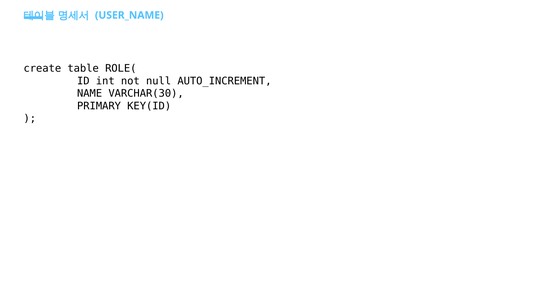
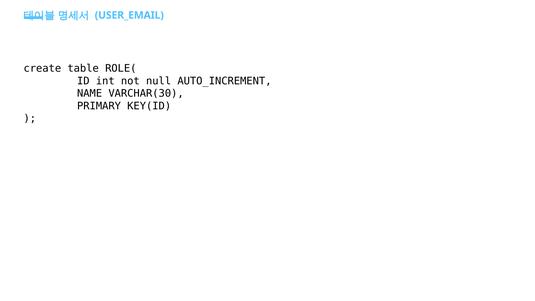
USER_NAME: USER_NAME -> USER_EMAIL
